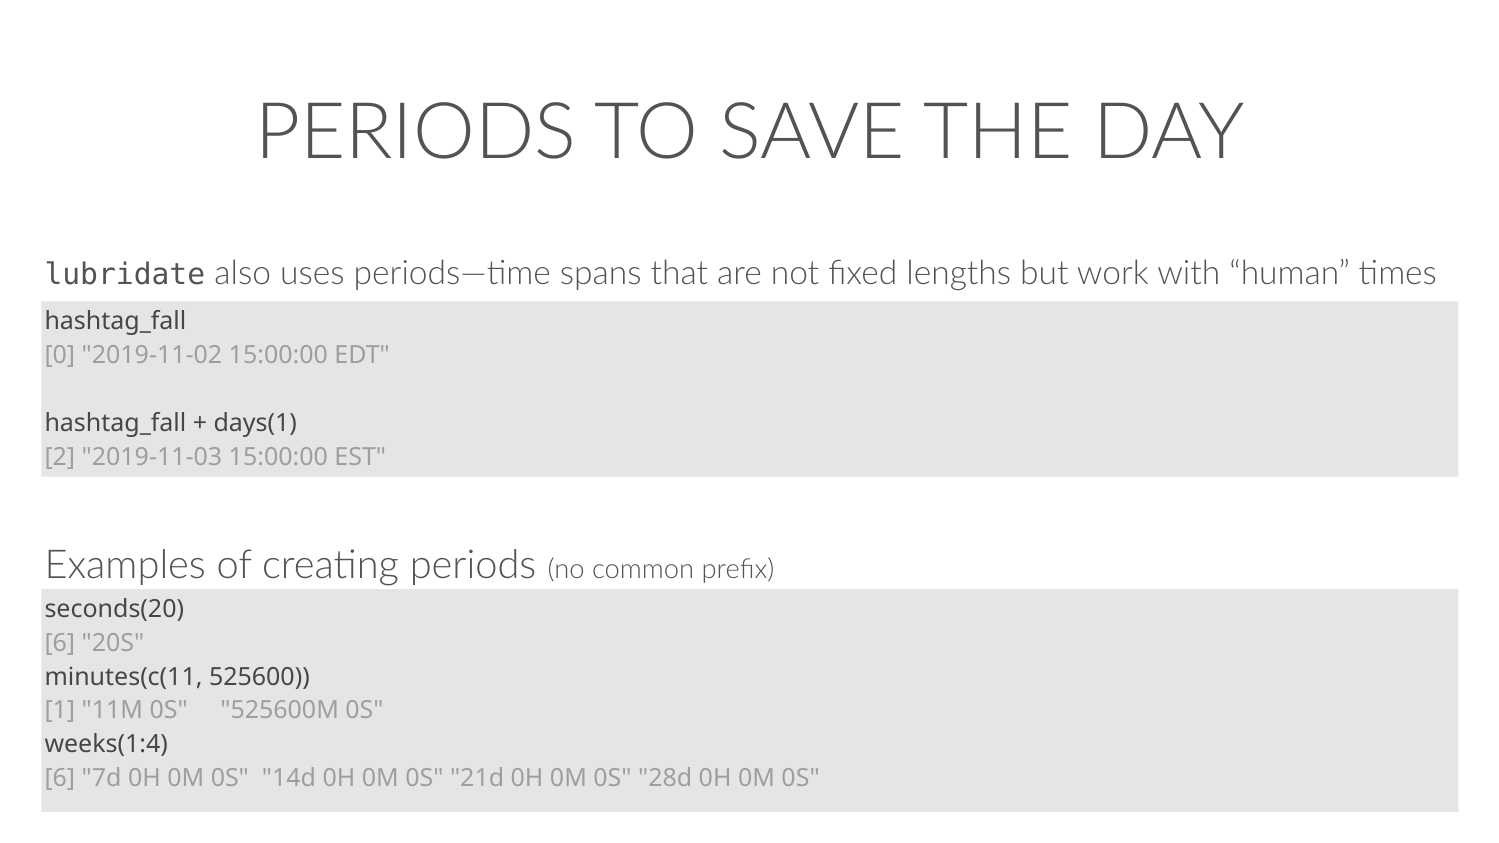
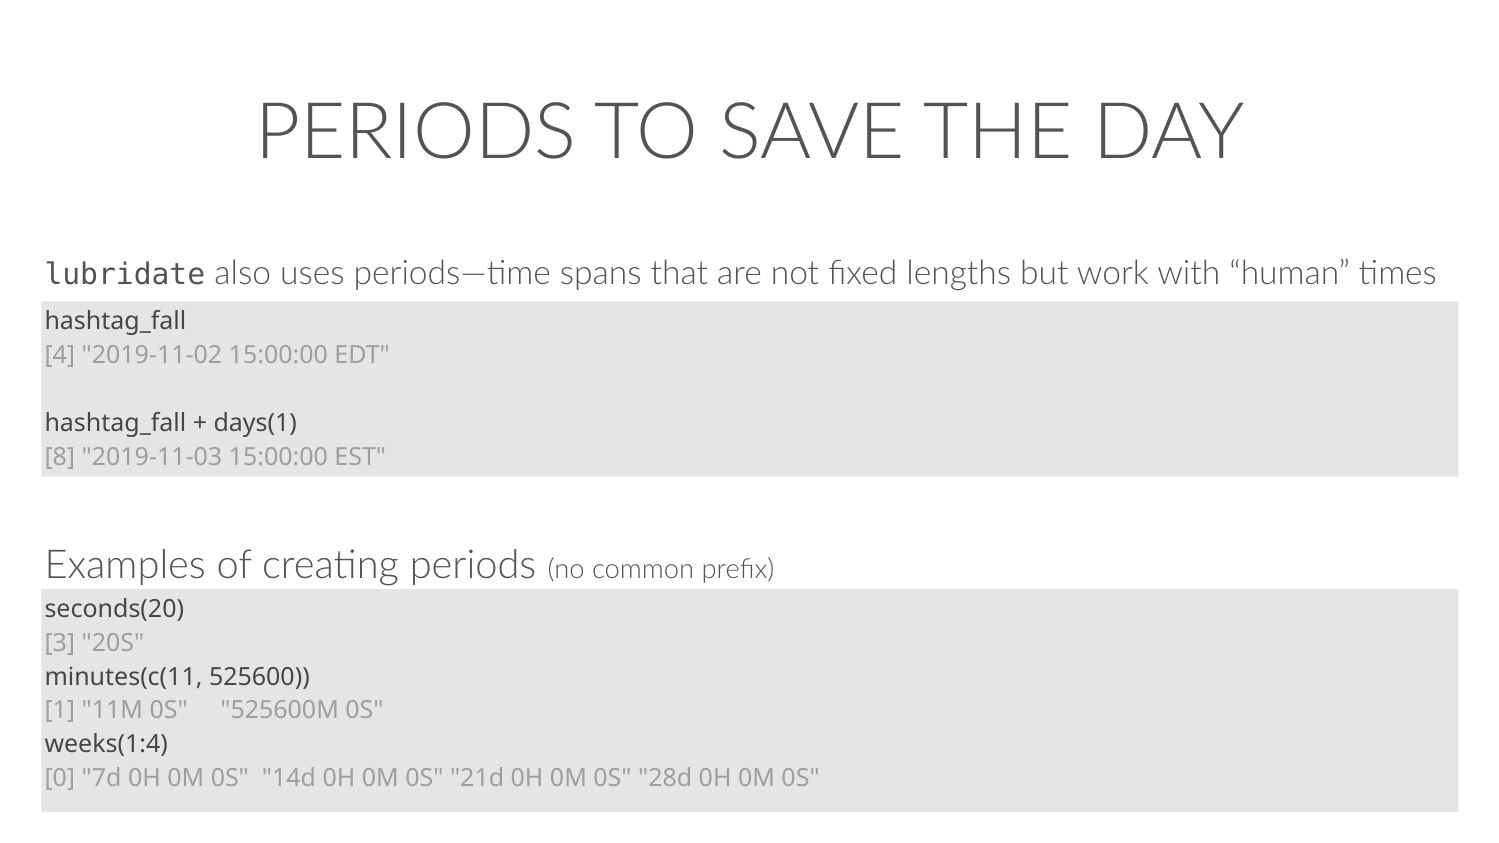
0: 0 -> 4
2: 2 -> 8
6 at (60, 643): 6 -> 3
6 at (60, 779): 6 -> 0
